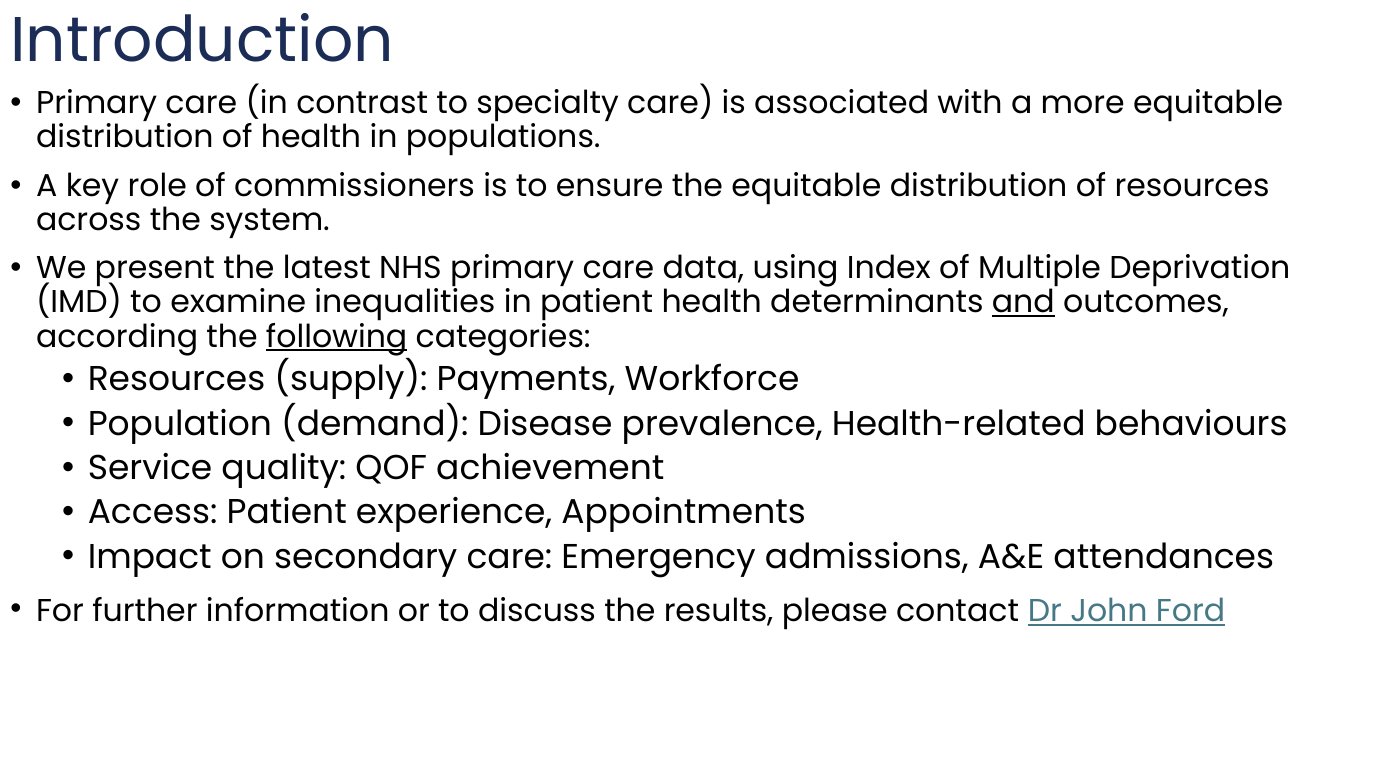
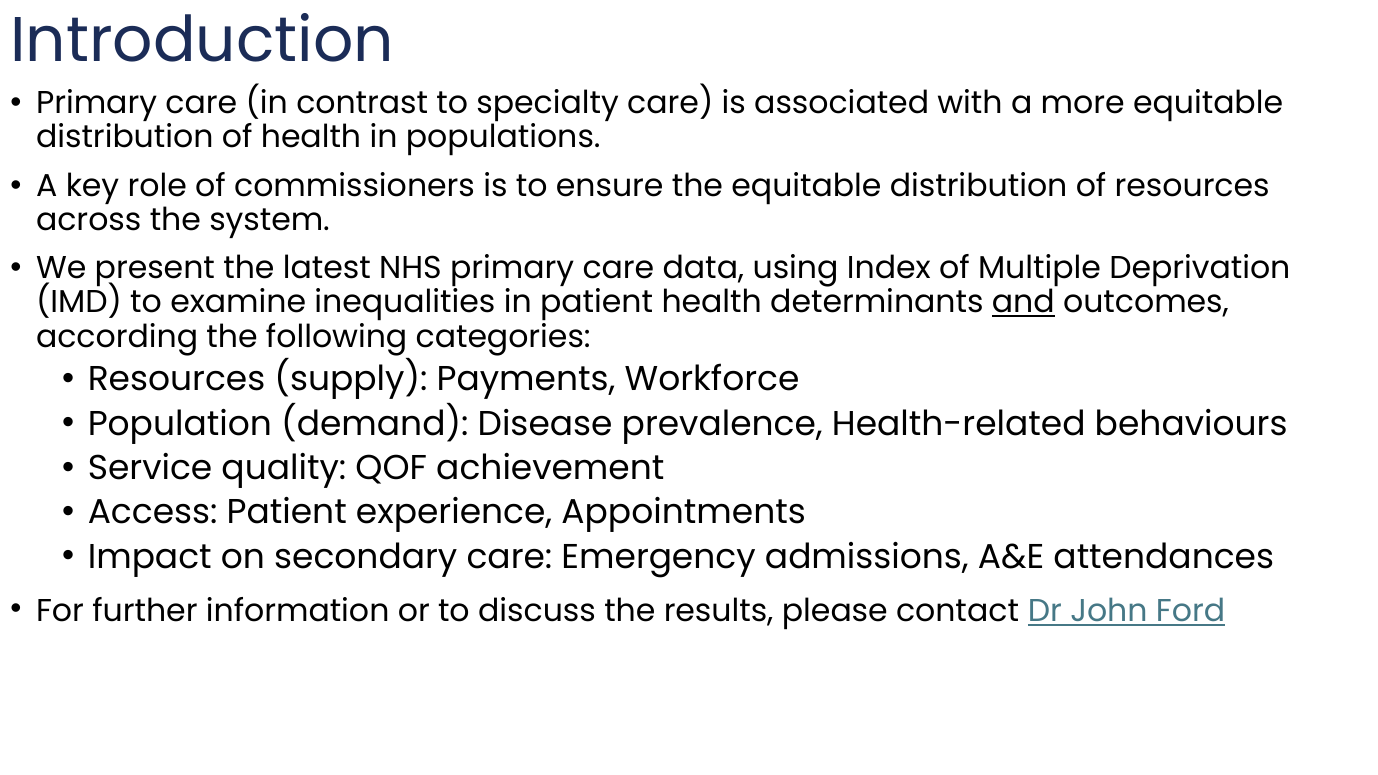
following underline: present -> none
